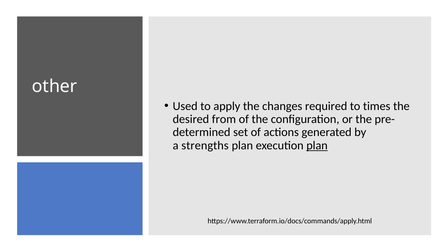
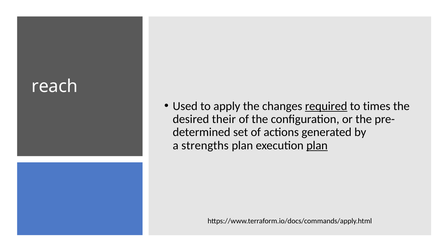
other: other -> reach
required underline: none -> present
from: from -> their
